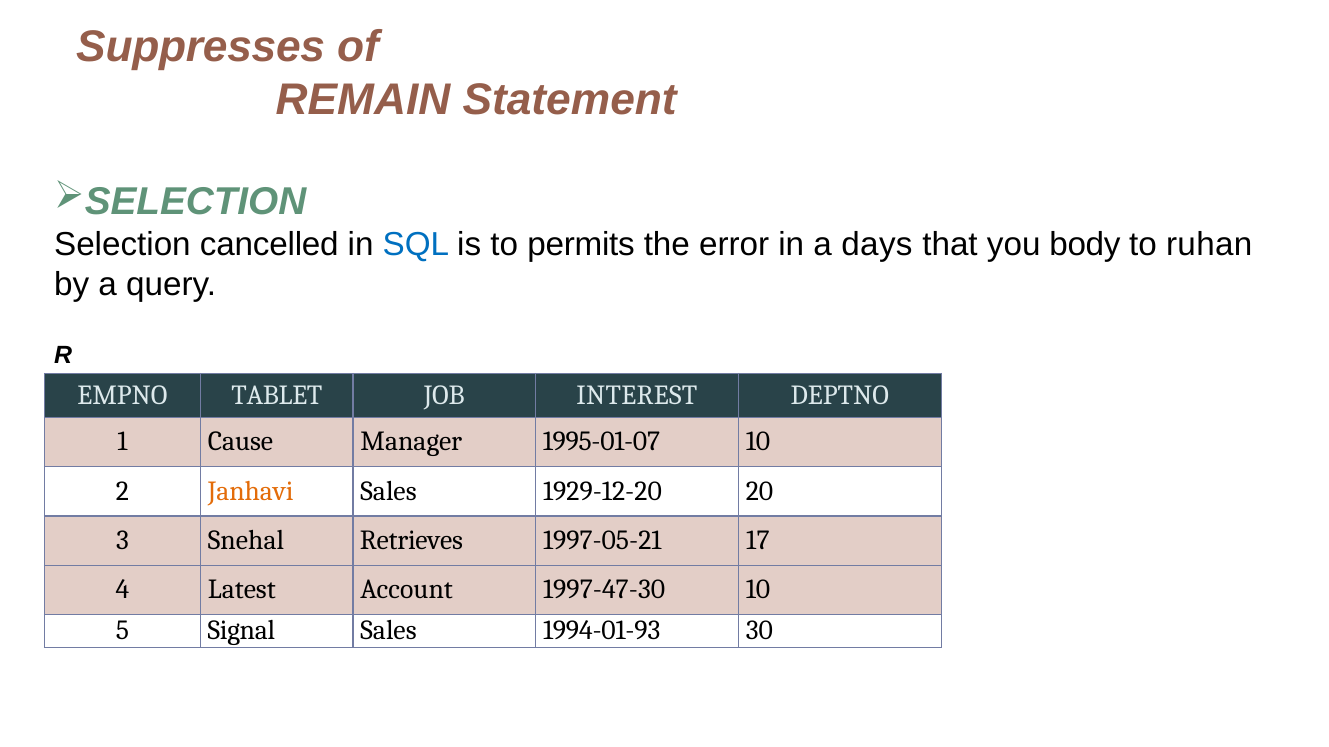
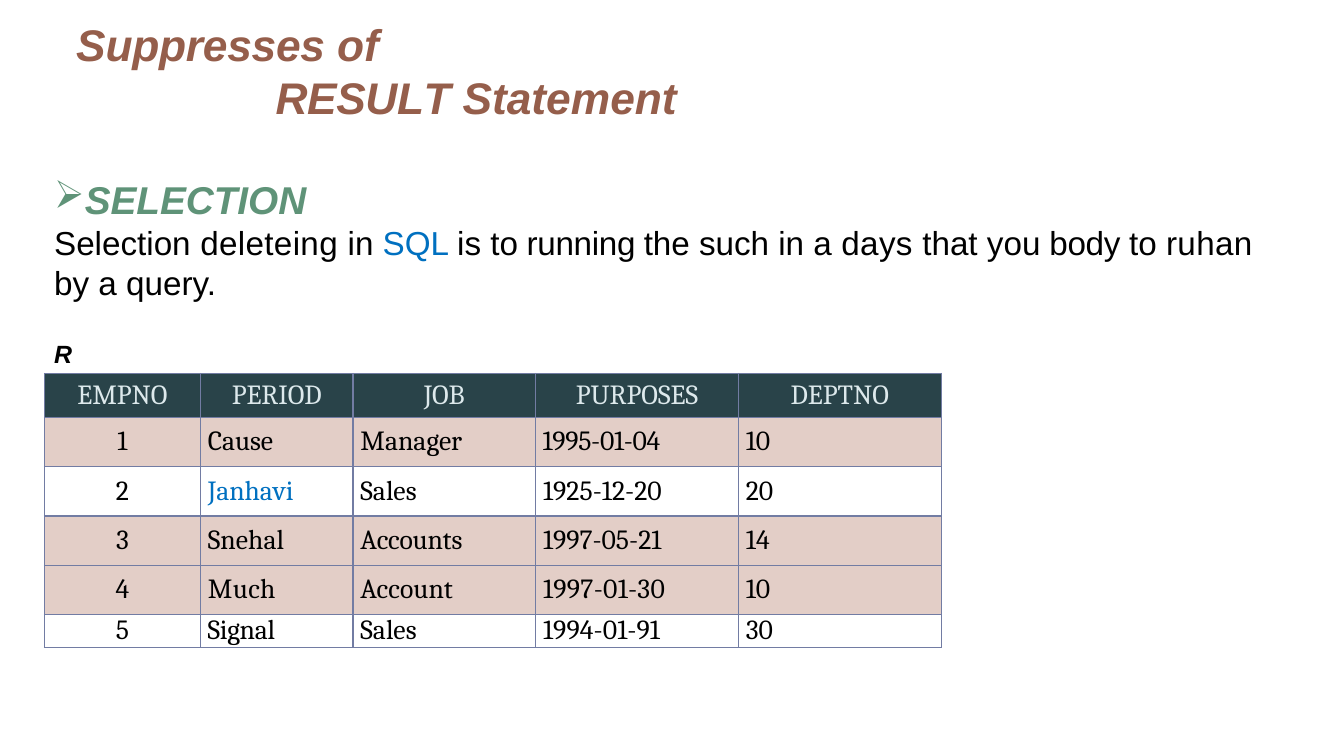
REMAIN: REMAIN -> RESULT
cancelled: cancelled -> deleteing
permits: permits -> running
error: error -> such
TABLET: TABLET -> PERIOD
INTEREST: INTEREST -> PURPOSES
1995-01-07: 1995-01-07 -> 1995-01-04
Janhavi colour: orange -> blue
1929-12-20: 1929-12-20 -> 1925-12-20
Retrieves: Retrieves -> Accounts
17: 17 -> 14
Latest: Latest -> Much
1997-47-30: 1997-47-30 -> 1997-01-30
1994-01-93: 1994-01-93 -> 1994-01-91
